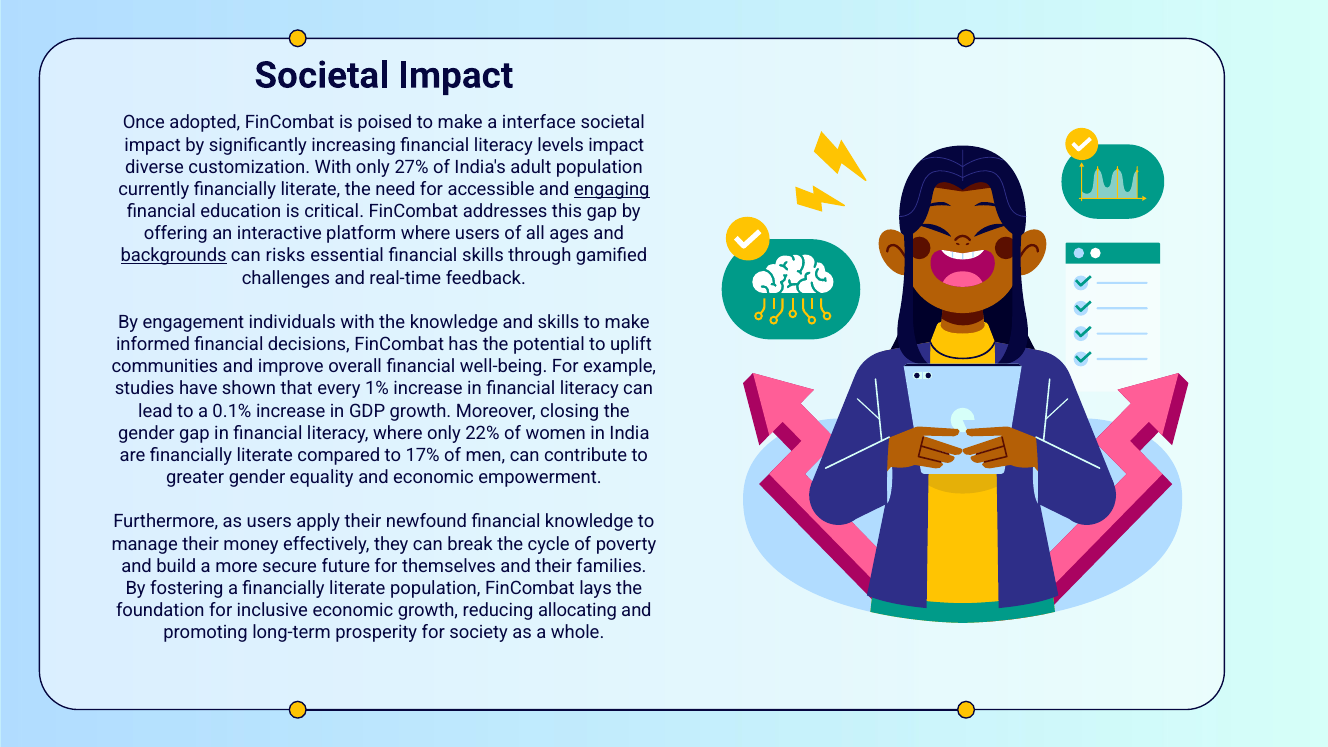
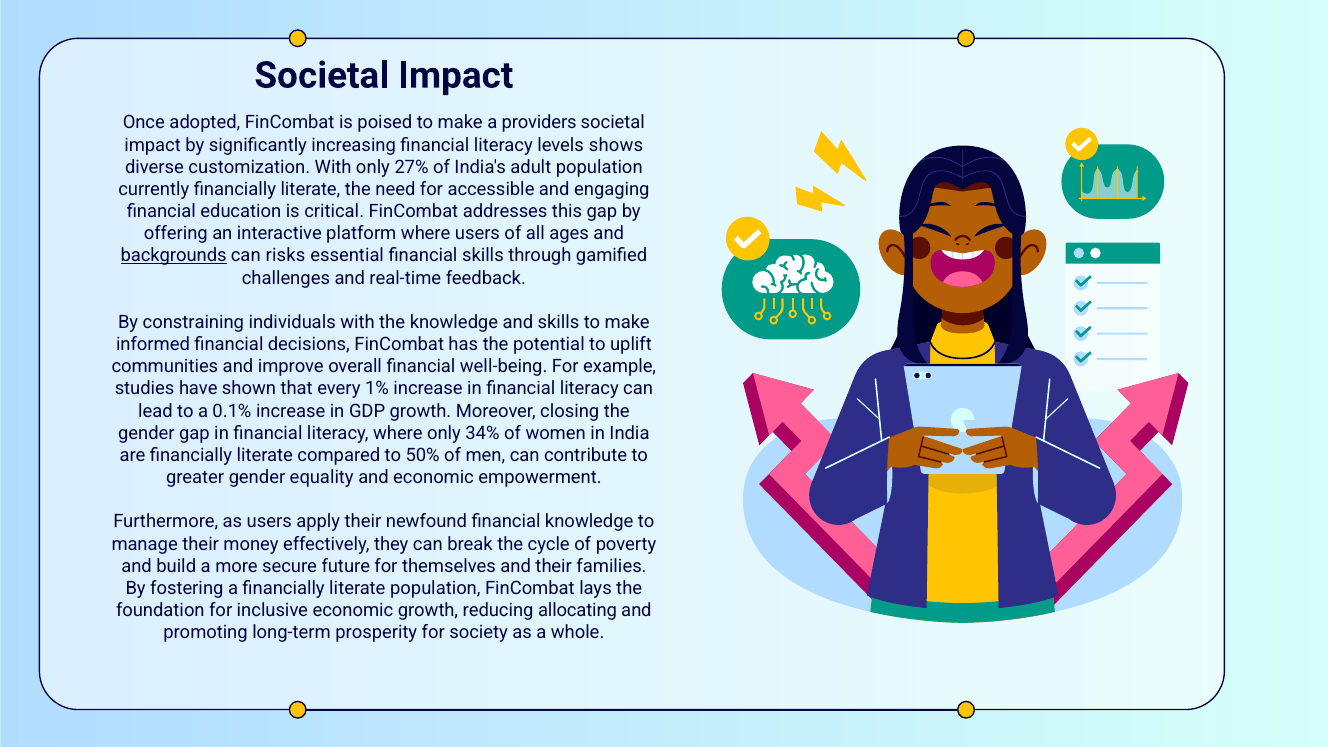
interface: interface -> providers
levels impact: impact -> shows
engaging underline: present -> none
engagement: engagement -> constraining
22%: 22% -> 34%
17%: 17% -> 50%
